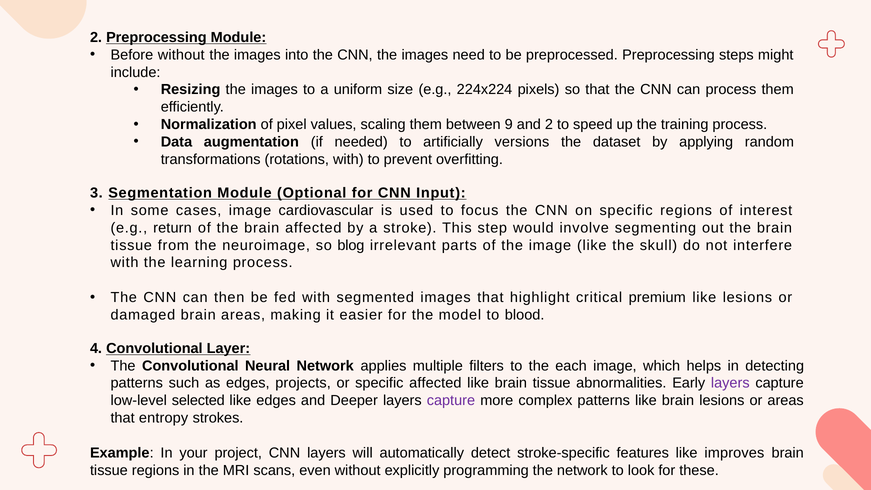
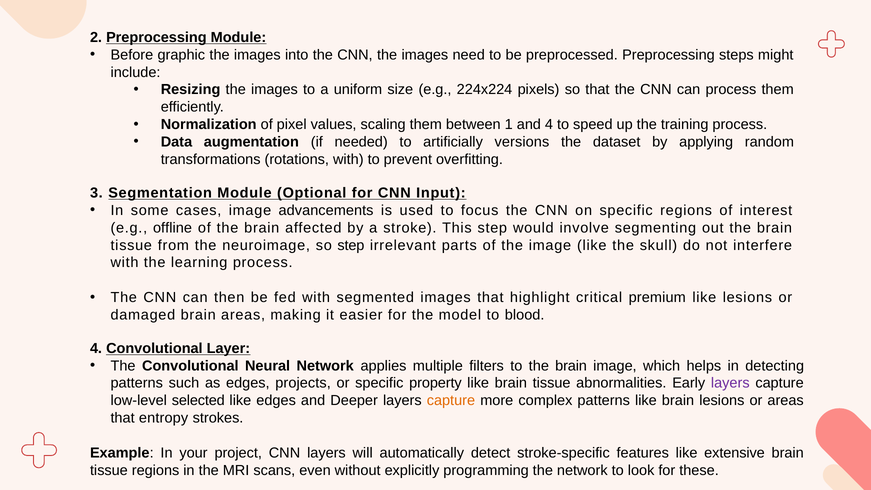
Before without: without -> graphic
9: 9 -> 1
and 2: 2 -> 4
cardiovascular: cardiovascular -> advancements
return: return -> offline
so blog: blog -> step
to the each: each -> brain
specific affected: affected -> property
capture at (451, 401) colour: purple -> orange
improves: improves -> extensive
